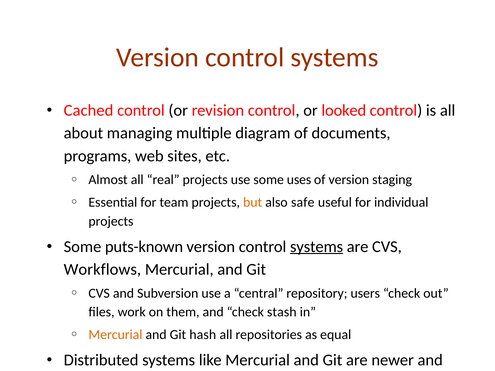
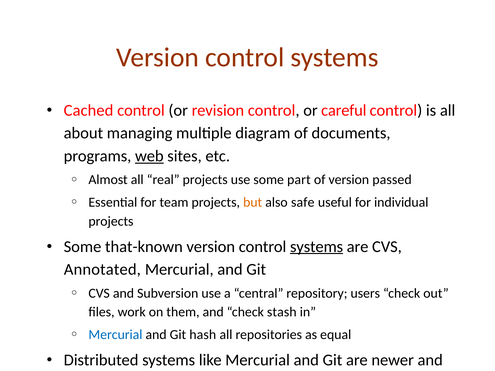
looked: looked -> careful
web underline: none -> present
uses: uses -> part
staging: staging -> passed
puts-known: puts-known -> that-known
Workflows: Workflows -> Annotated
Mercurial at (115, 335) colour: orange -> blue
